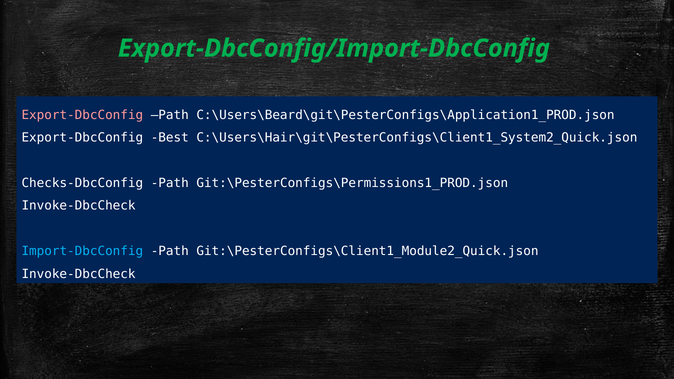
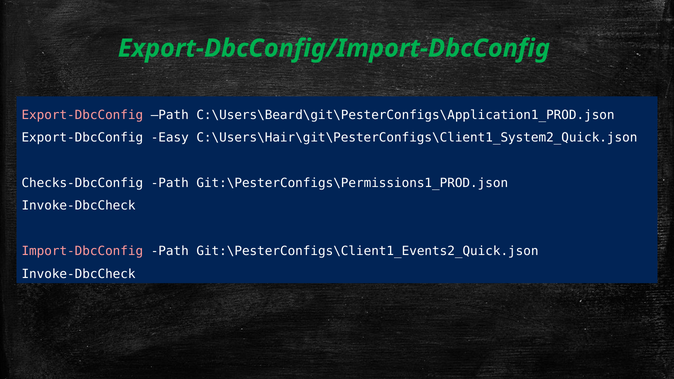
Best: Best -> Easy
Import-DbcConfig colour: light blue -> pink
Git:\PesterConfigs\Client1_Module2_Quick.json: Git:\PesterConfigs\Client1_Module2_Quick.json -> Git:\PesterConfigs\Client1_Events2_Quick.json
